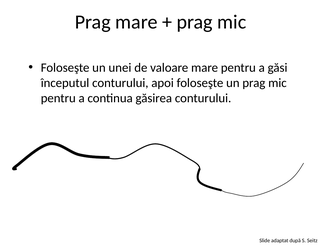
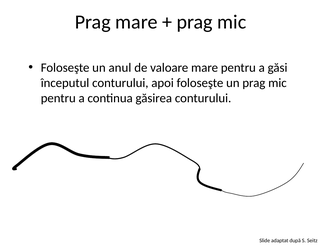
unei: unei -> anul
